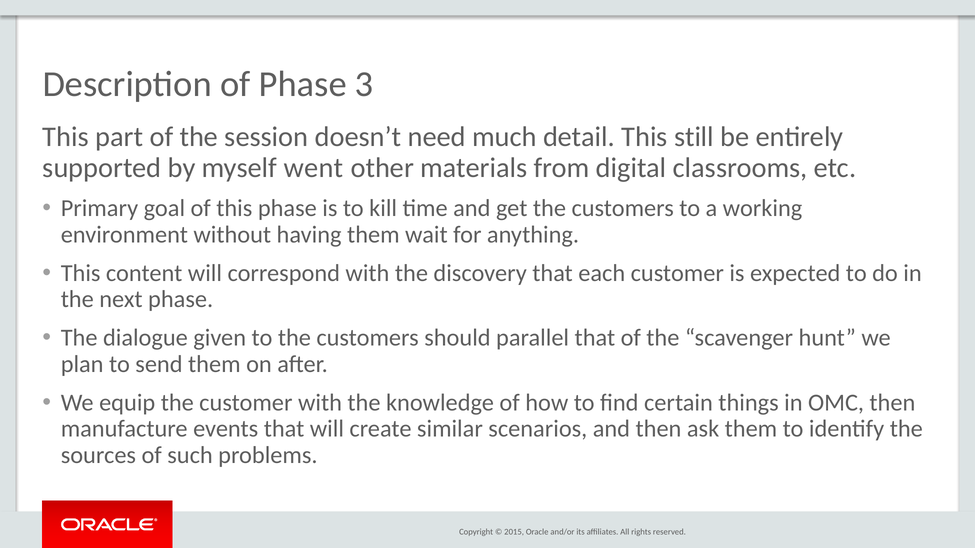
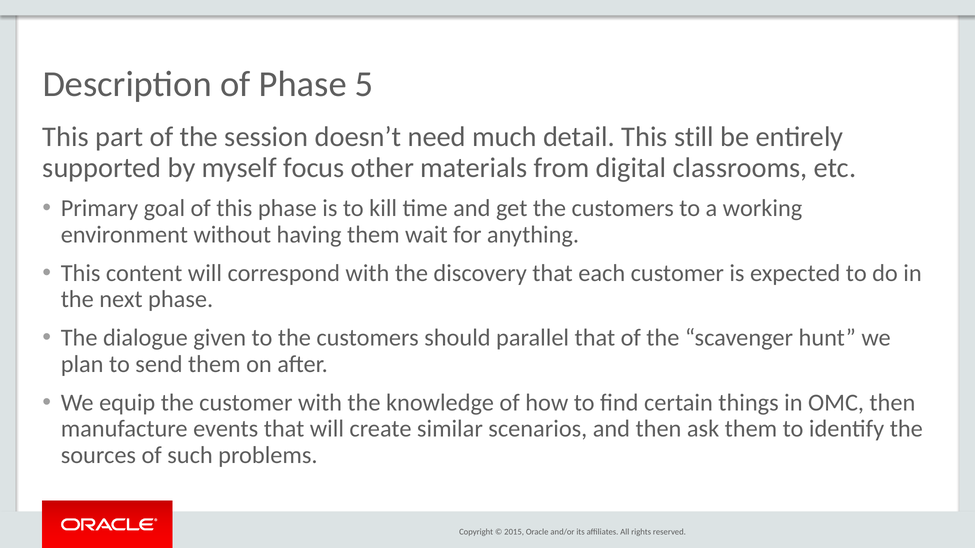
3: 3 -> 5
went: went -> focus
